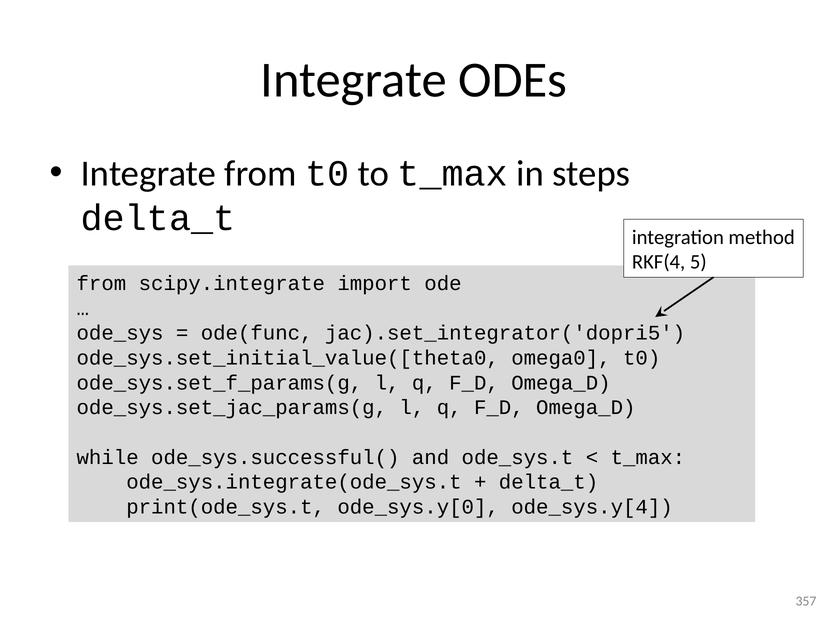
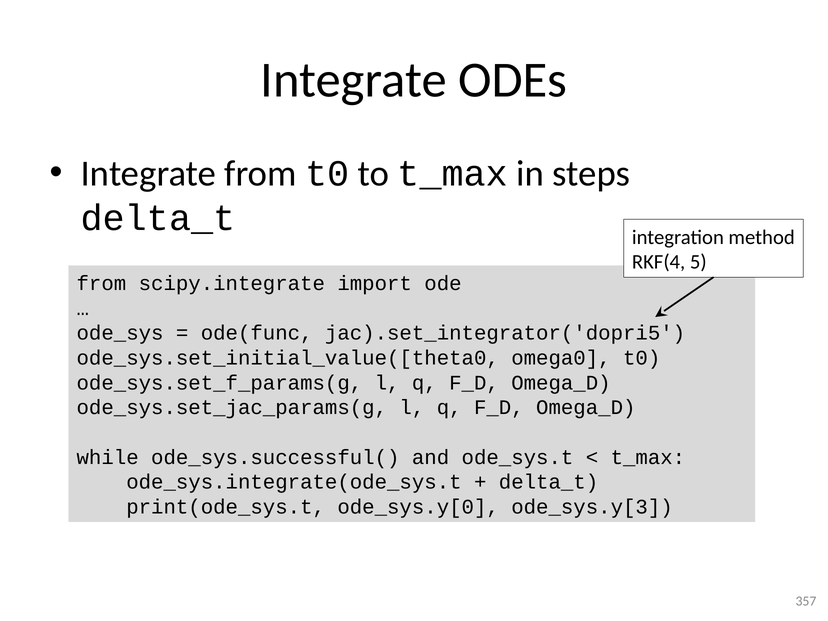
ode_sys.y[4: ode_sys.y[4 -> ode_sys.y[3
